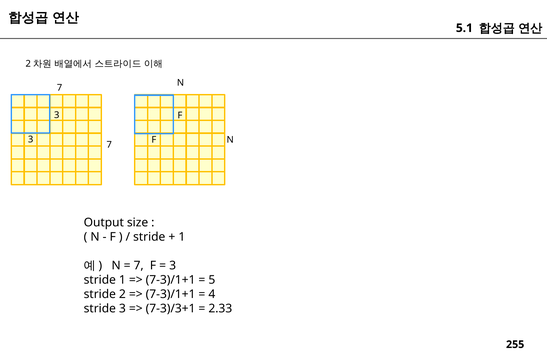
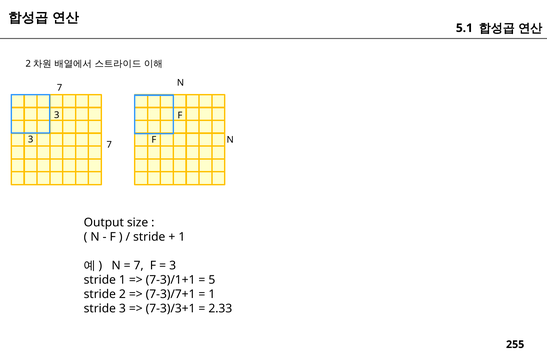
7-3)/1+1 at (171, 295): 7-3)/1+1 -> 7-3)/7+1
4 at (212, 295): 4 -> 1
